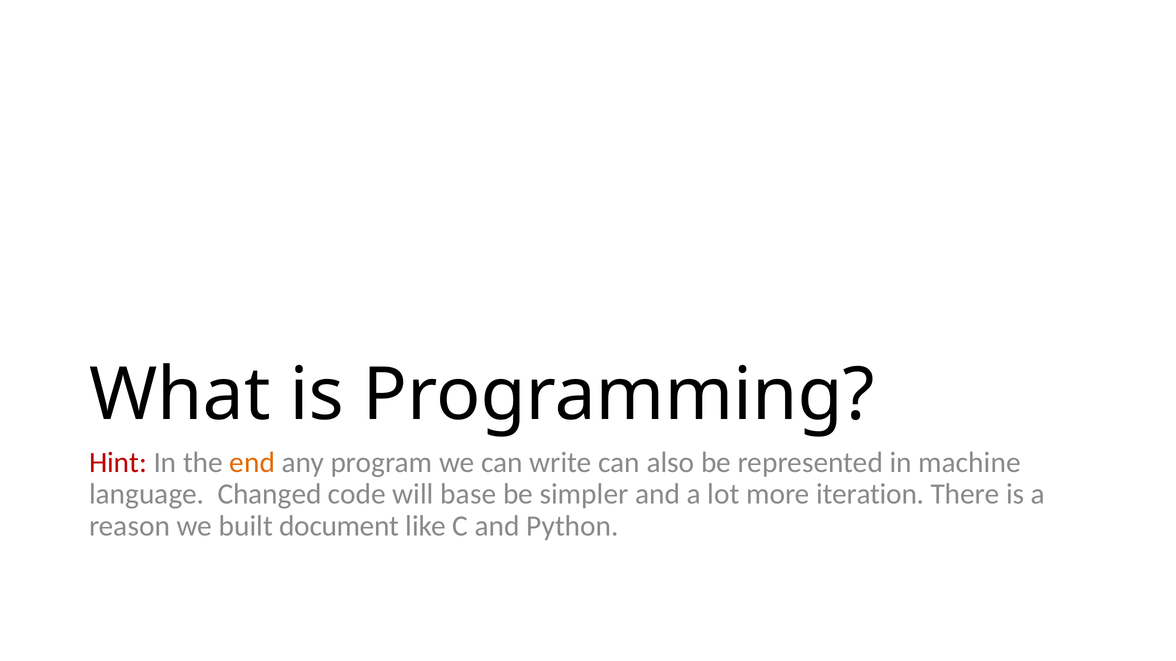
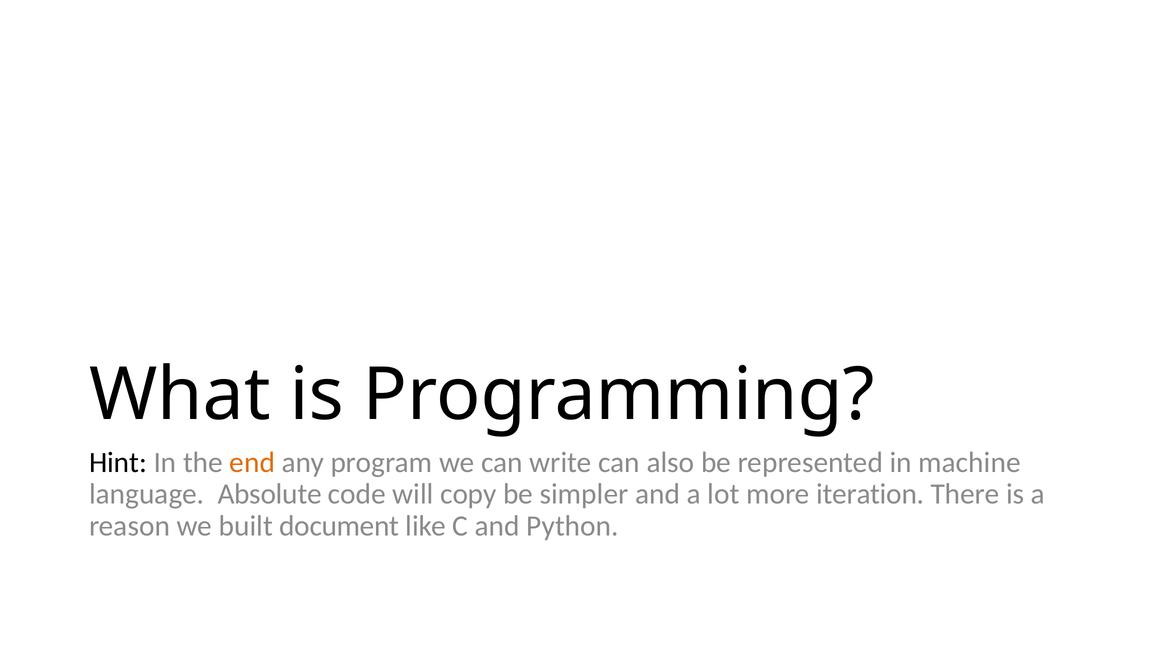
Hint colour: red -> black
Changed: Changed -> Absolute
base: base -> copy
